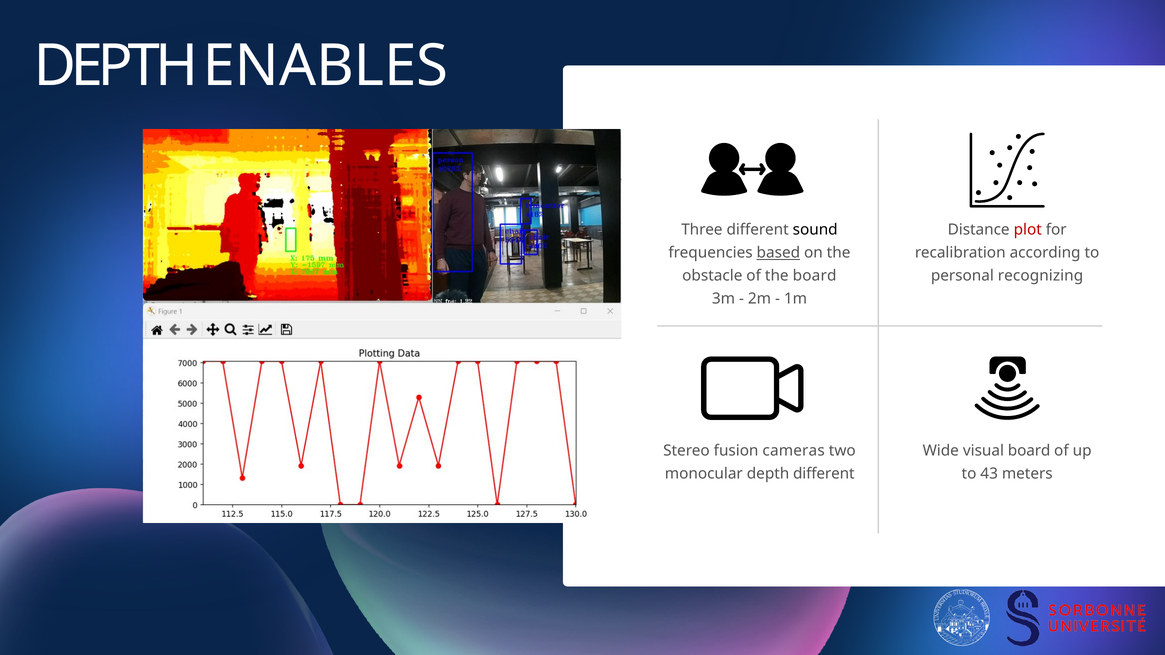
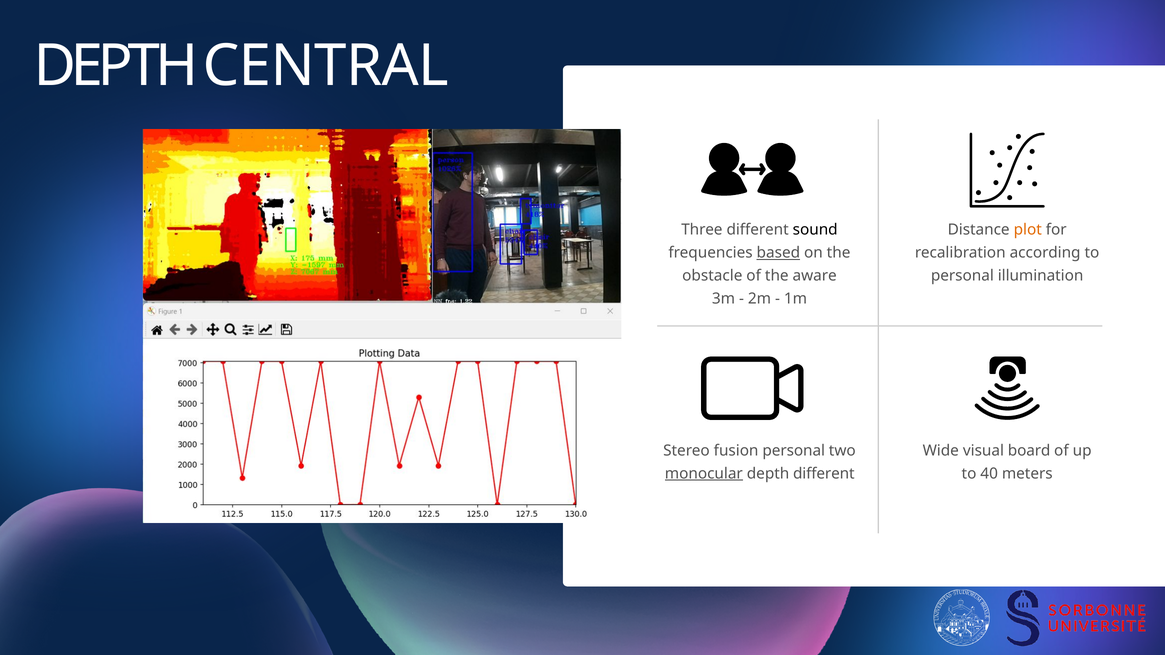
ENABLES: ENABLES -> CENTRAL
plot colour: red -> orange
the board: board -> aware
recognizing: recognizing -> illumination
fusion cameras: cameras -> personal
monocular underline: none -> present
43: 43 -> 40
